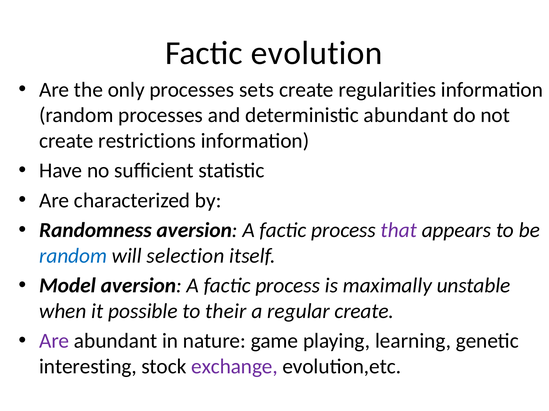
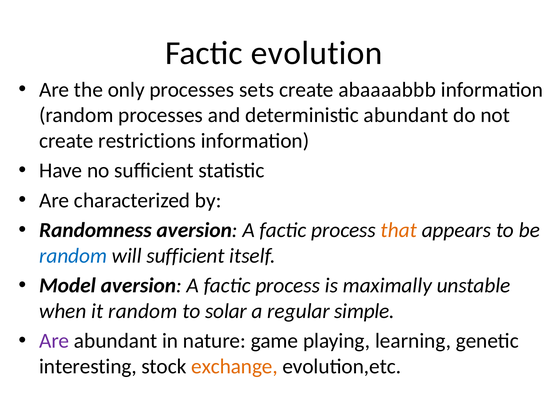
regularities: regularities -> abaaaabbb
that colour: purple -> orange
will selection: selection -> sufficient
it possible: possible -> random
their: their -> solar
regular create: create -> simple
exchange colour: purple -> orange
